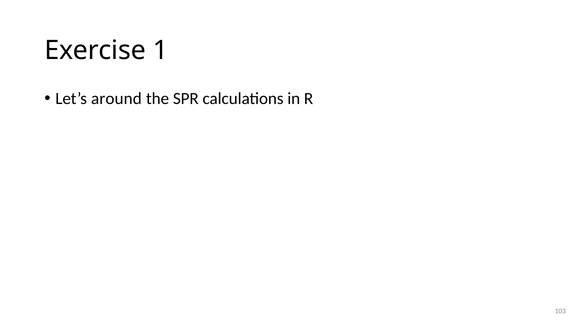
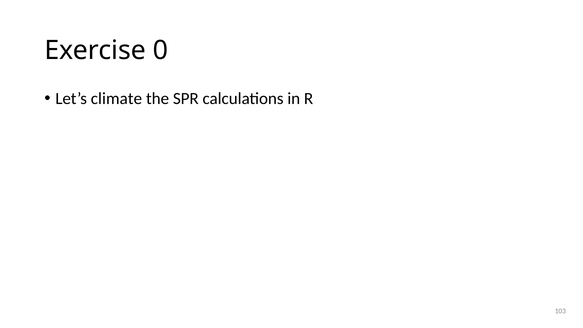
1: 1 -> 0
around: around -> climate
